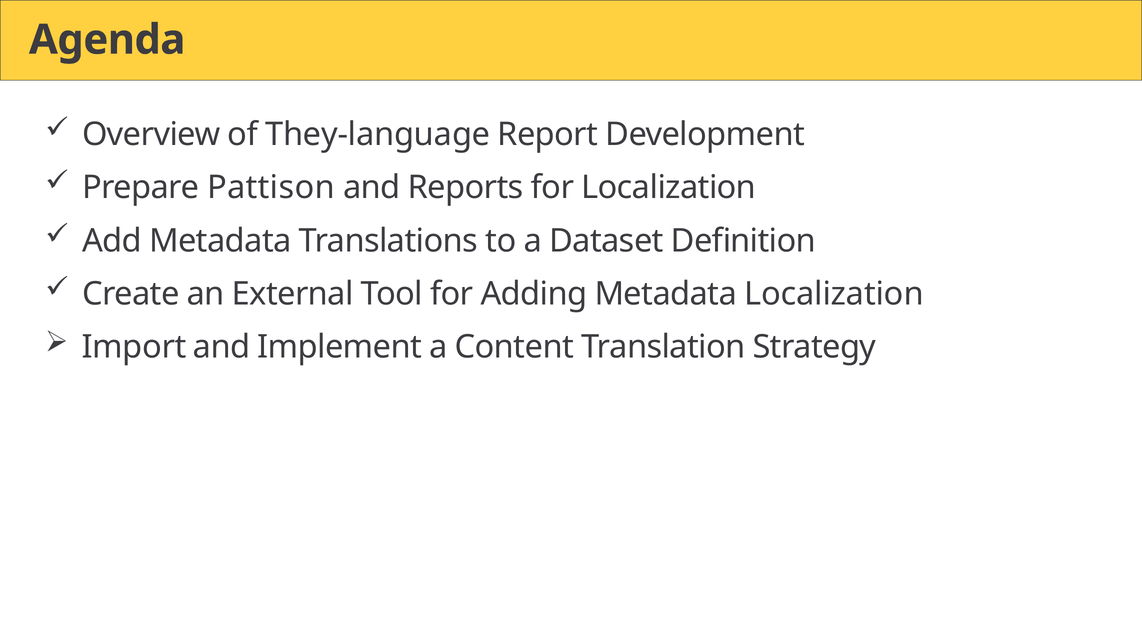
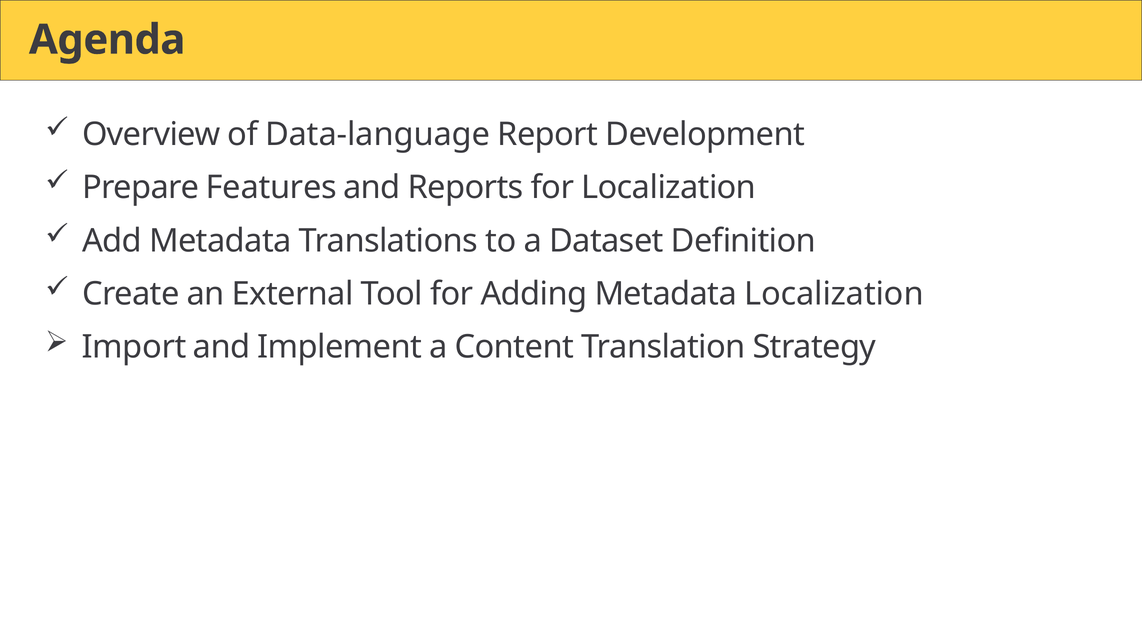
They-language: They-language -> Data-language
Pattison: Pattison -> Features
